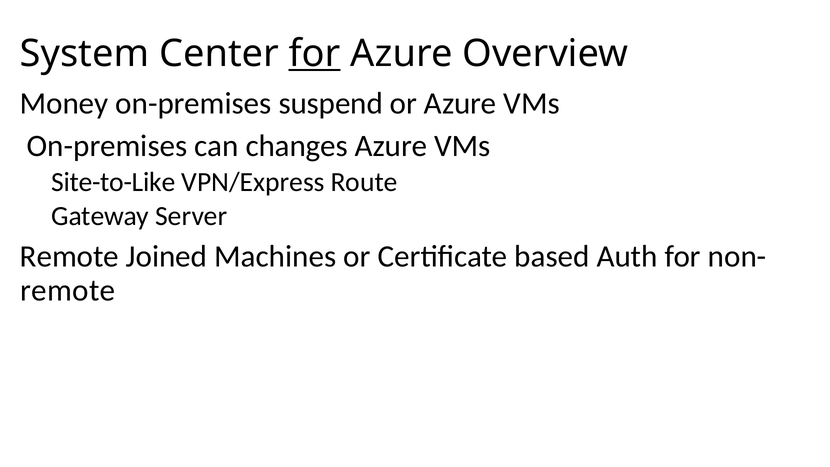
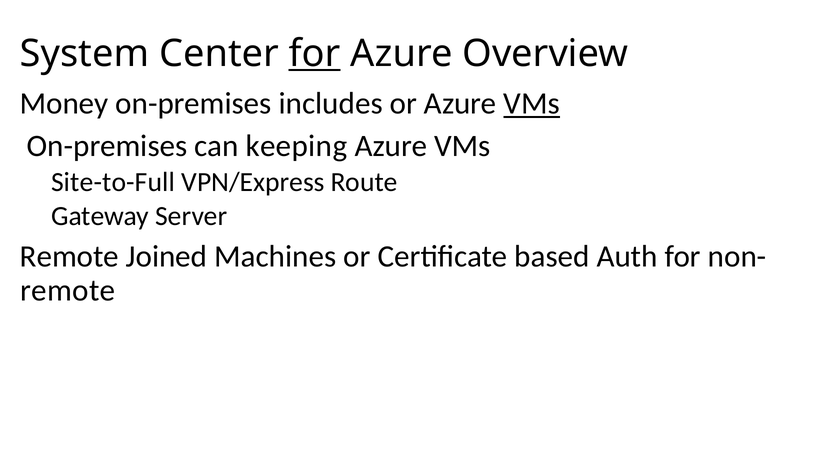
suspend: suspend -> includes
VMs at (532, 104) underline: none -> present
changes: changes -> keeping
Site-to-Like: Site-to-Like -> Site-to-Full
